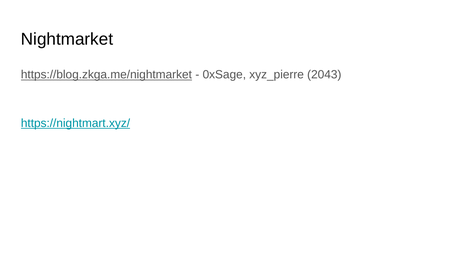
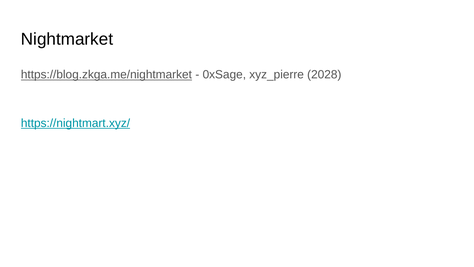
2043: 2043 -> 2028
